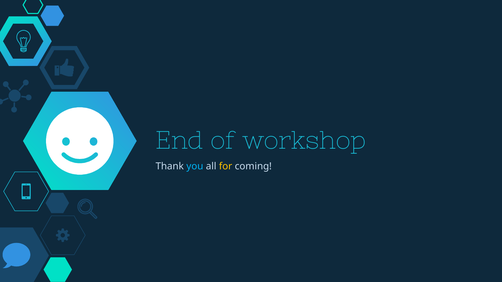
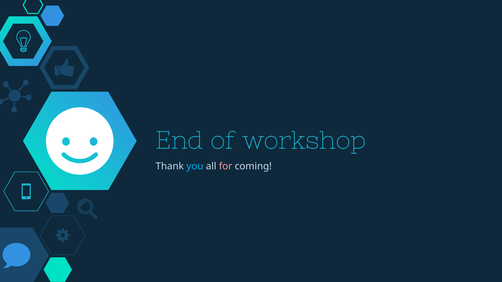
for colour: yellow -> pink
